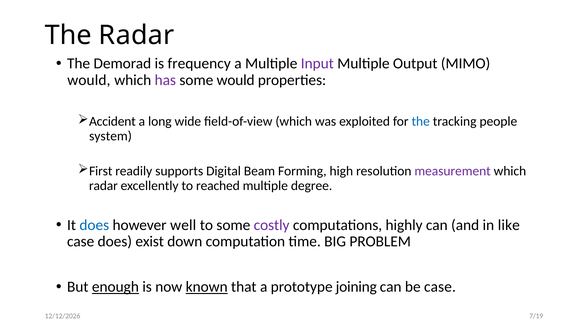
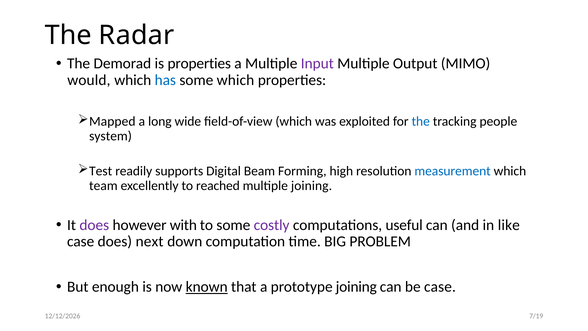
is frequency: frequency -> properties
has colour: purple -> blue
some would: would -> which
Accident: Accident -> Mapped
First: First -> Test
measurement colour: purple -> blue
radar at (103, 186): radar -> team
multiple degree: degree -> joining
does at (94, 225) colour: blue -> purple
well: well -> with
highly: highly -> useful
exist: exist -> next
enough underline: present -> none
